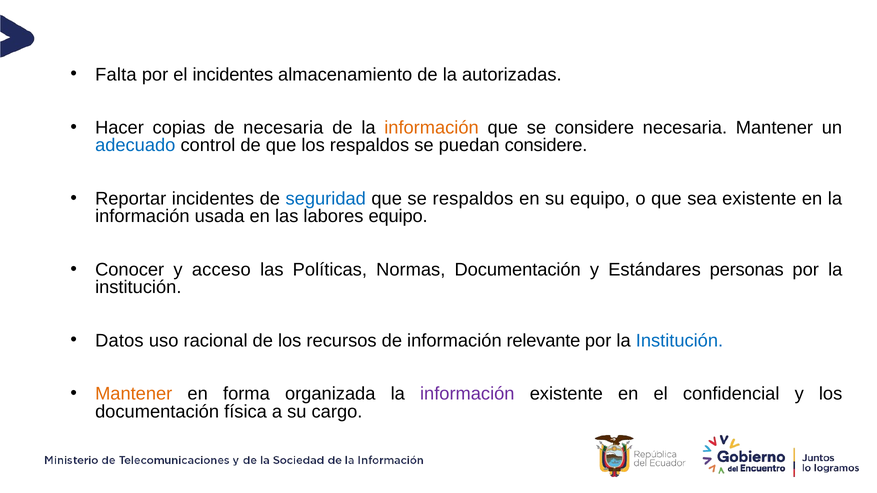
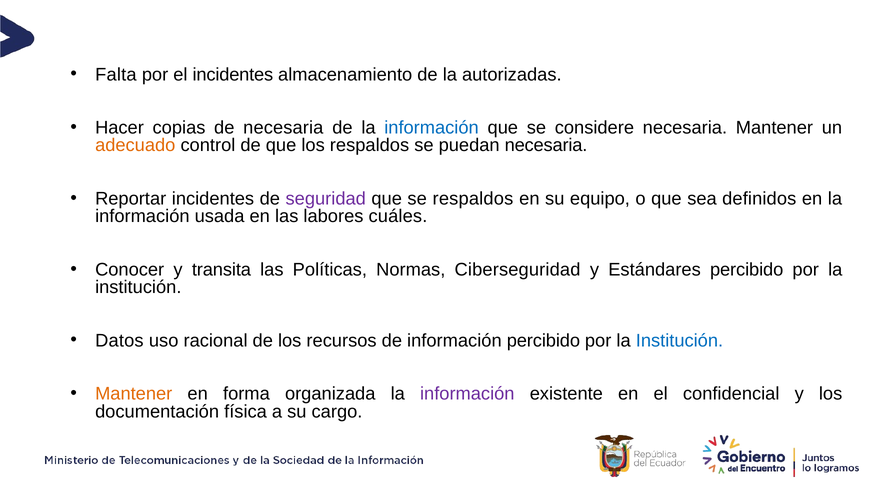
información at (432, 128) colour: orange -> blue
adecuado colour: blue -> orange
puedan considere: considere -> necesaria
seguridad colour: blue -> purple
sea existente: existente -> definidos
labores equipo: equipo -> cuáles
acceso: acceso -> transita
Normas Documentación: Documentación -> Ciberseguridad
Estándares personas: personas -> percibido
información relevante: relevante -> percibido
